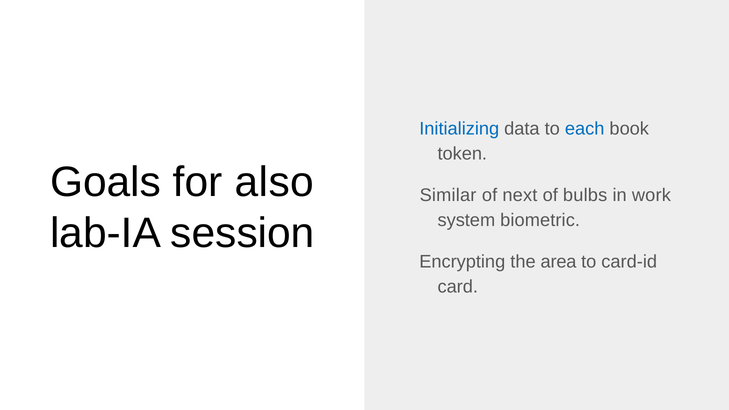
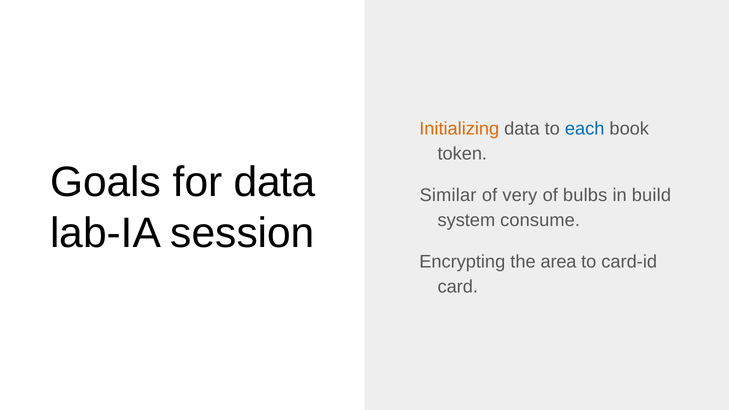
Initializing colour: blue -> orange
for also: also -> data
next: next -> very
work: work -> build
biometric: biometric -> consume
